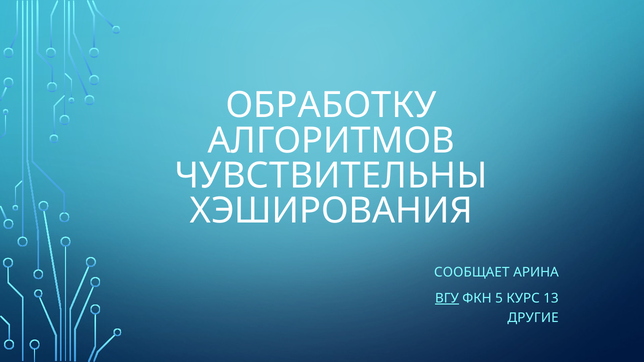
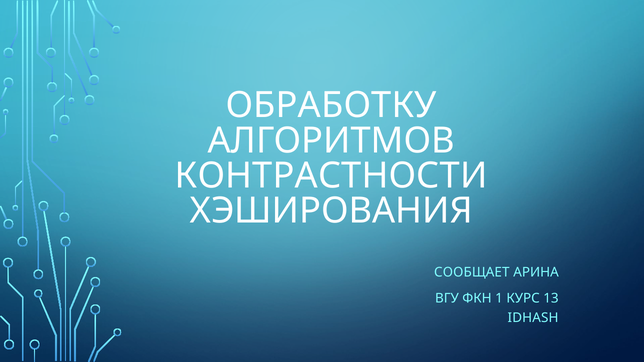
ЧУВСТВИТЕЛЬНЫ: ЧУВСТВИТЕЛЬНЫ -> КОНТРАСТНОСТИ
ВГУ underline: present -> none
5: 5 -> 1
ДРУГИЕ: ДРУГИЕ -> IDHASH
